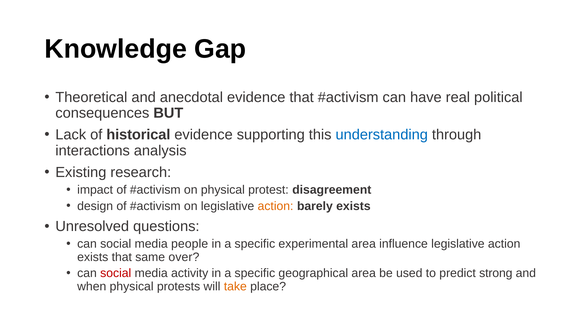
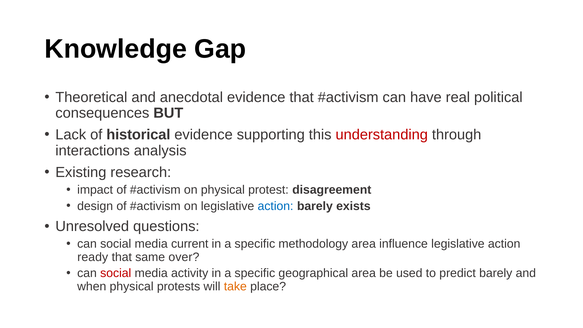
understanding colour: blue -> red
action at (276, 206) colour: orange -> blue
people: people -> current
experimental: experimental -> methodology
exists at (93, 257): exists -> ready
predict strong: strong -> barely
